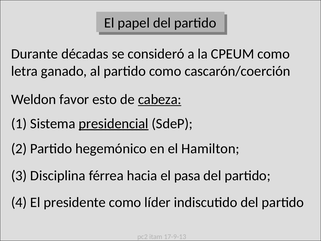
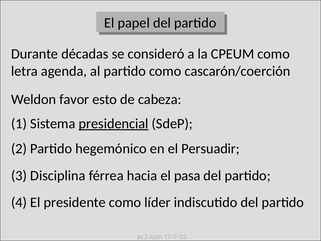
ganado: ganado -> agenda
cabeza underline: present -> none
Hamilton: Hamilton -> Persuadir
